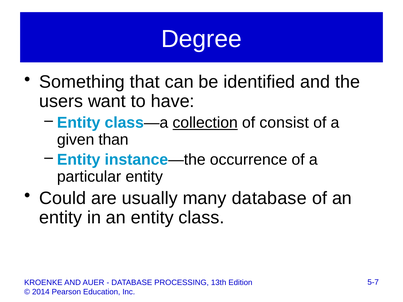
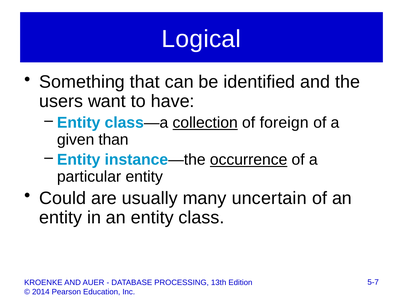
Degree: Degree -> Logical
consist: consist -> foreign
occurrence underline: none -> present
many database: database -> uncertain
